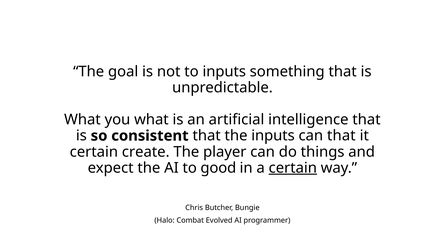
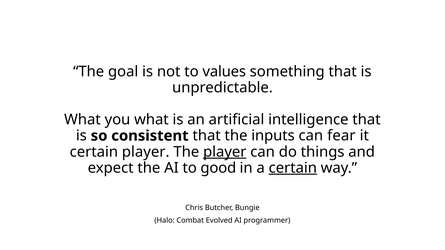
to inputs: inputs -> values
can that: that -> fear
certain create: create -> player
player at (225, 152) underline: none -> present
